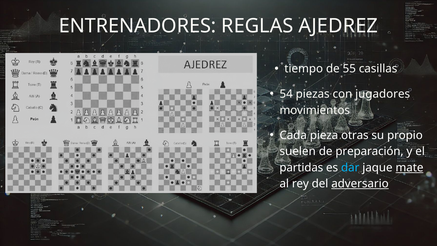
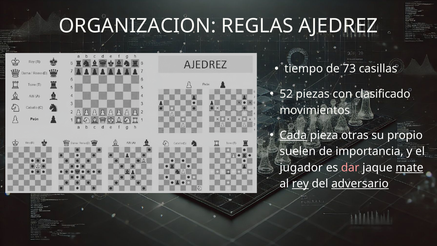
ENTRENADORES: ENTRENADORES -> ORGANIZACION
55: 55 -> 73
54: 54 -> 52
jugadores: jugadores -> clasificado
Cada underline: none -> present
preparación: preparación -> importancia
partidas: partidas -> jugador
dar colour: light blue -> pink
rey underline: none -> present
